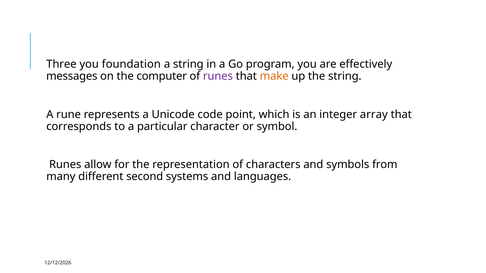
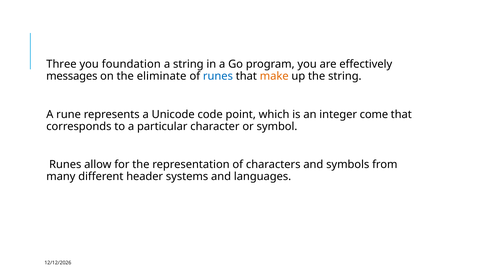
computer: computer -> eliminate
runes at (218, 76) colour: purple -> blue
array: array -> come
second: second -> header
